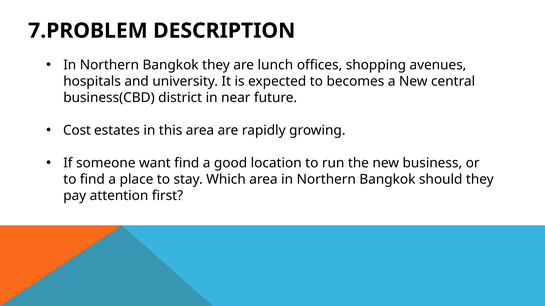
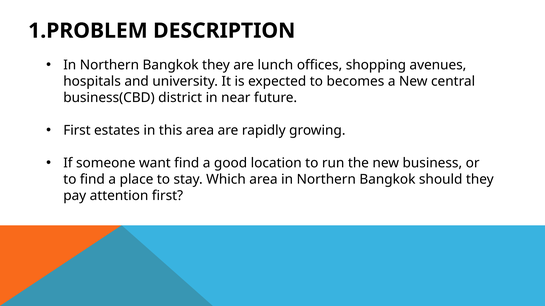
7.PROBLEM: 7.PROBLEM -> 1.PROBLEM
Cost at (77, 131): Cost -> First
